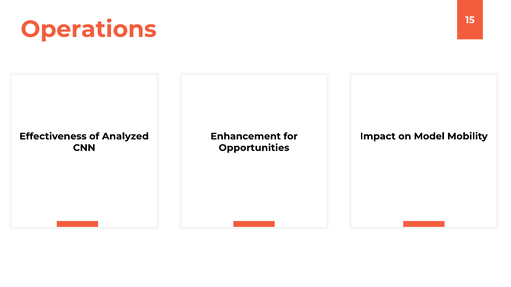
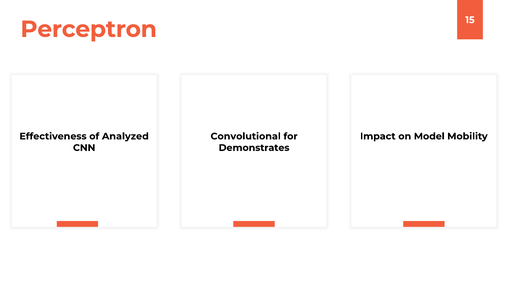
Operations: Operations -> Perceptron
Enhancement: Enhancement -> Convolutional
Opportunities: Opportunities -> Demonstrates
